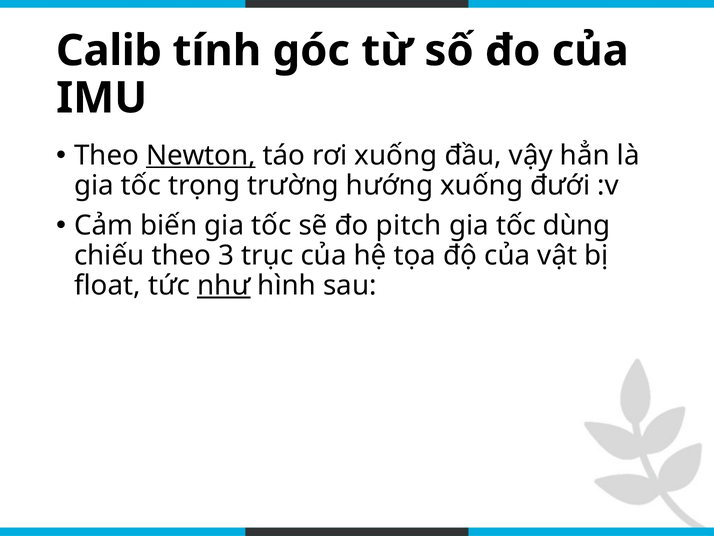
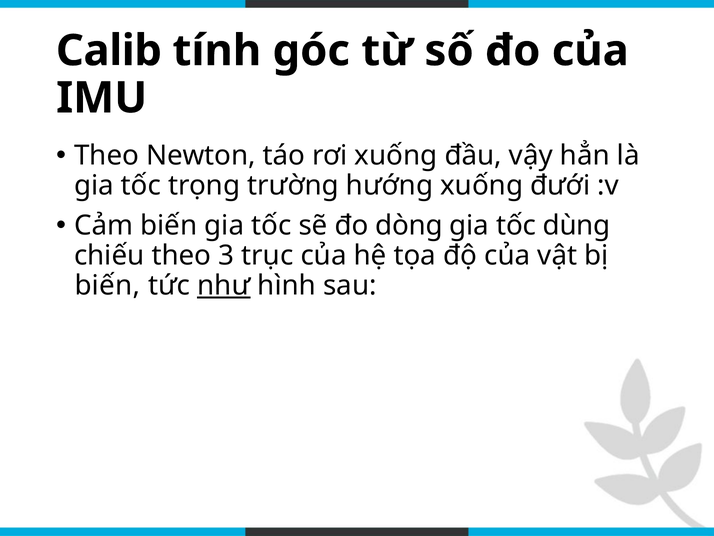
Newton underline: present -> none
pitch: pitch -> dòng
float at (107, 285): float -> biến
